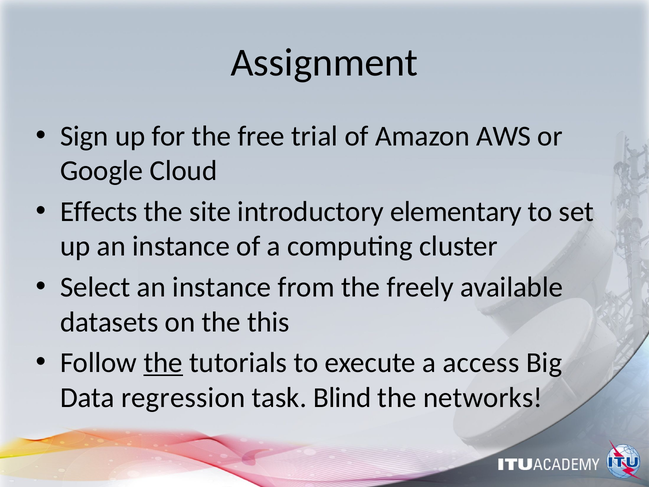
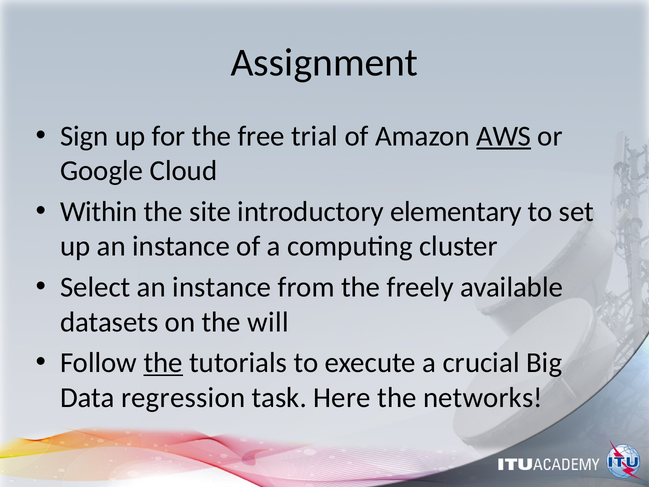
AWS underline: none -> present
Effects: Effects -> Within
this: this -> will
access: access -> crucial
Blind: Blind -> Here
